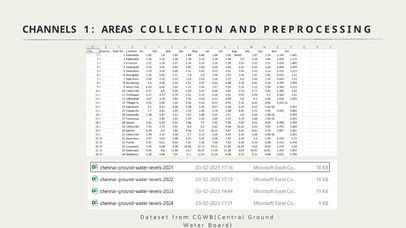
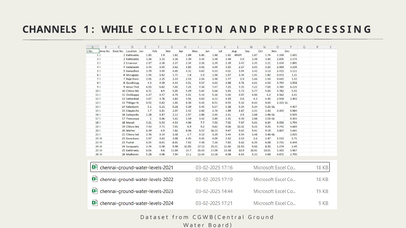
AREAS: AREAS -> WHILE
